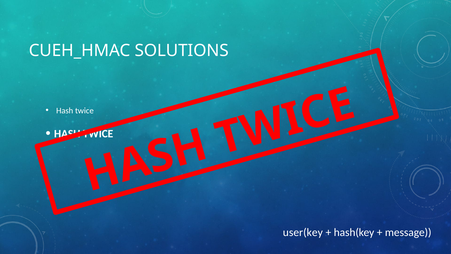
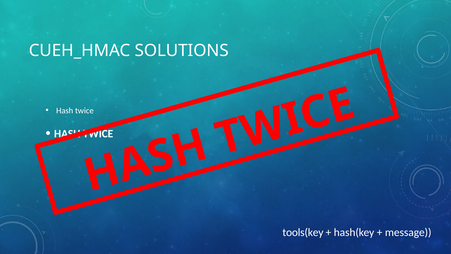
user(key: user(key -> tools(key
